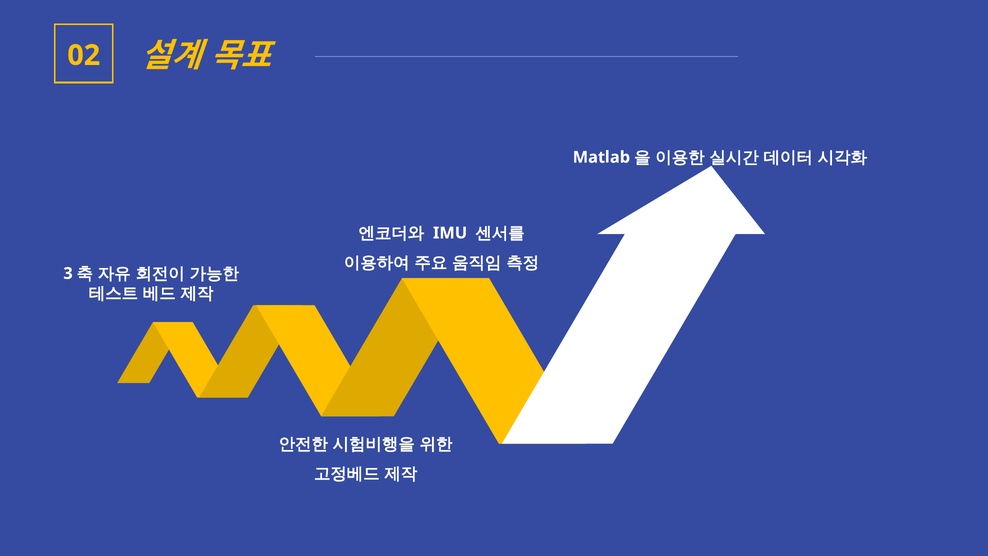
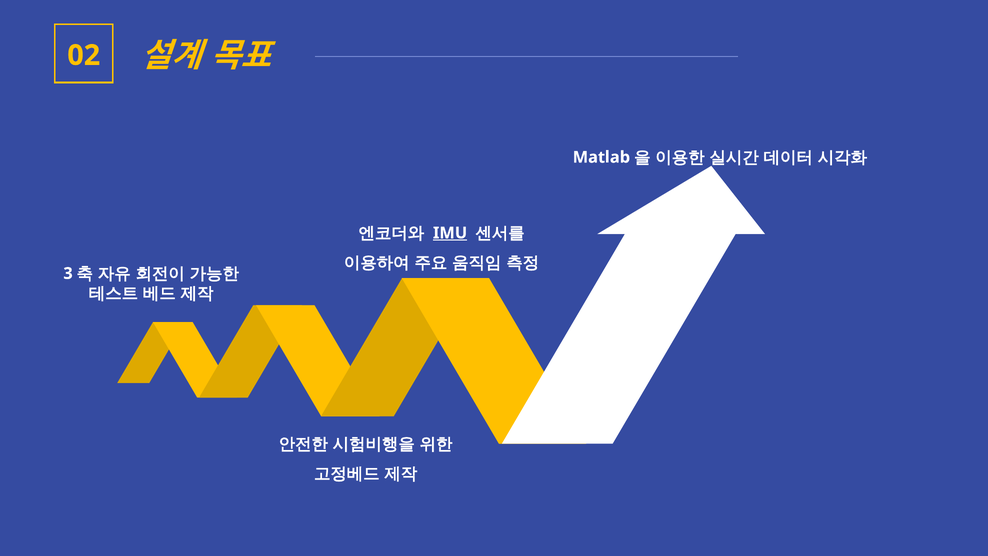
IMU underline: none -> present
